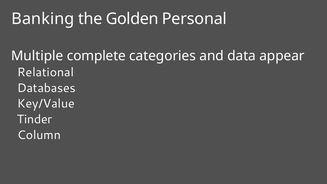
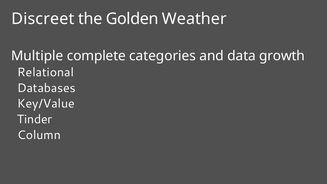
Banking: Banking -> Discreet
Personal: Personal -> Weather
appear: appear -> growth
